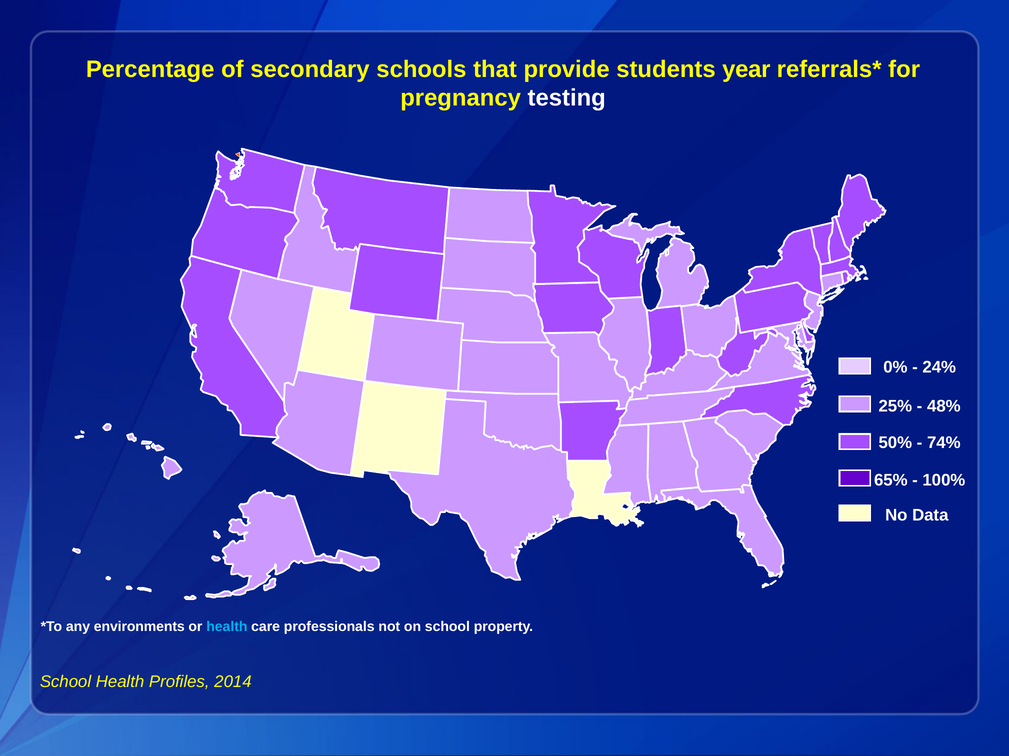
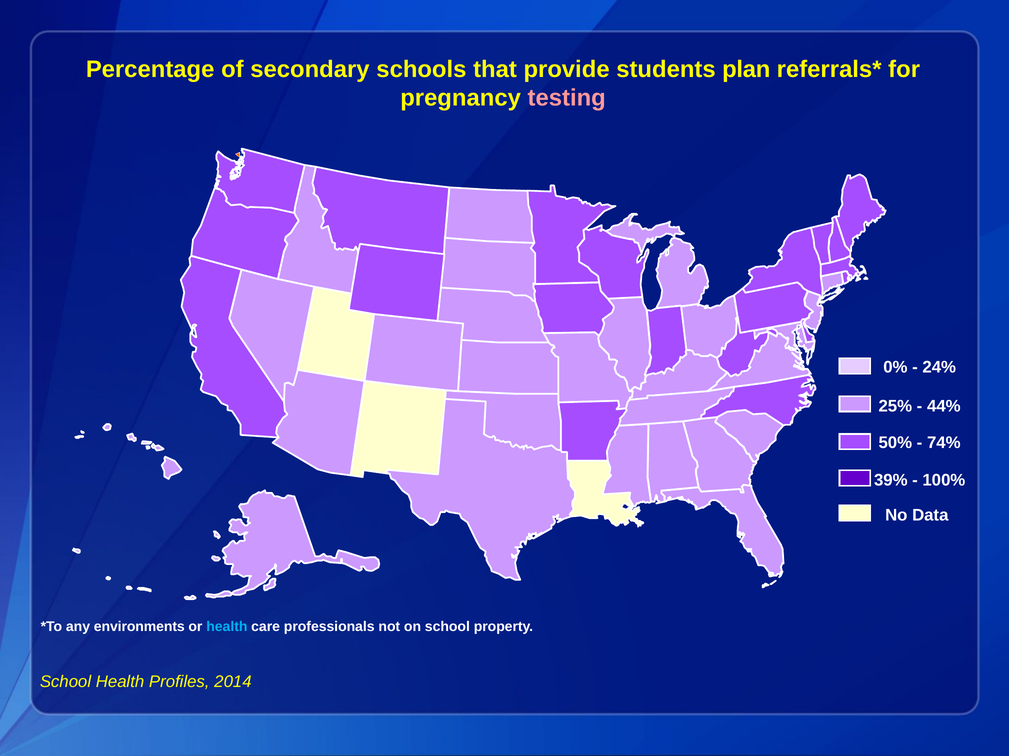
year: year -> plan
testing colour: white -> pink
48%: 48% -> 44%
65%: 65% -> 39%
